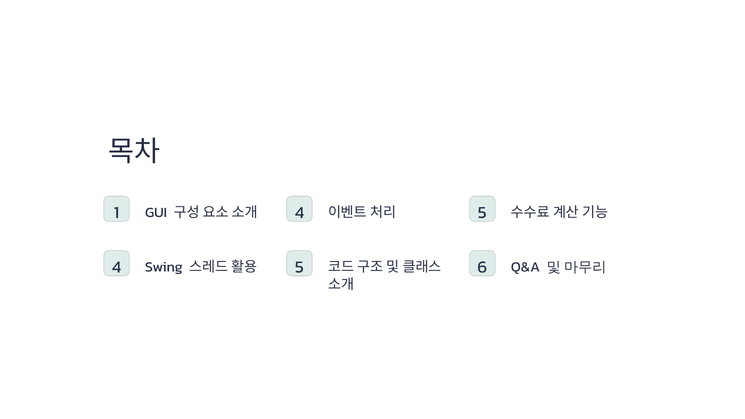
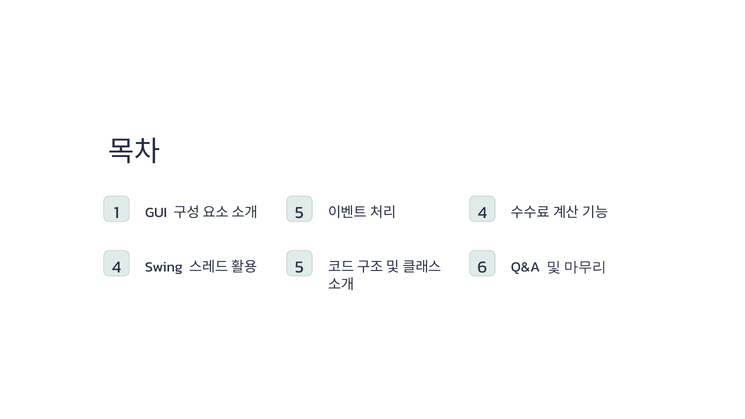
4 at (299, 213): 4 -> 5
5 at (482, 213): 5 -> 4
